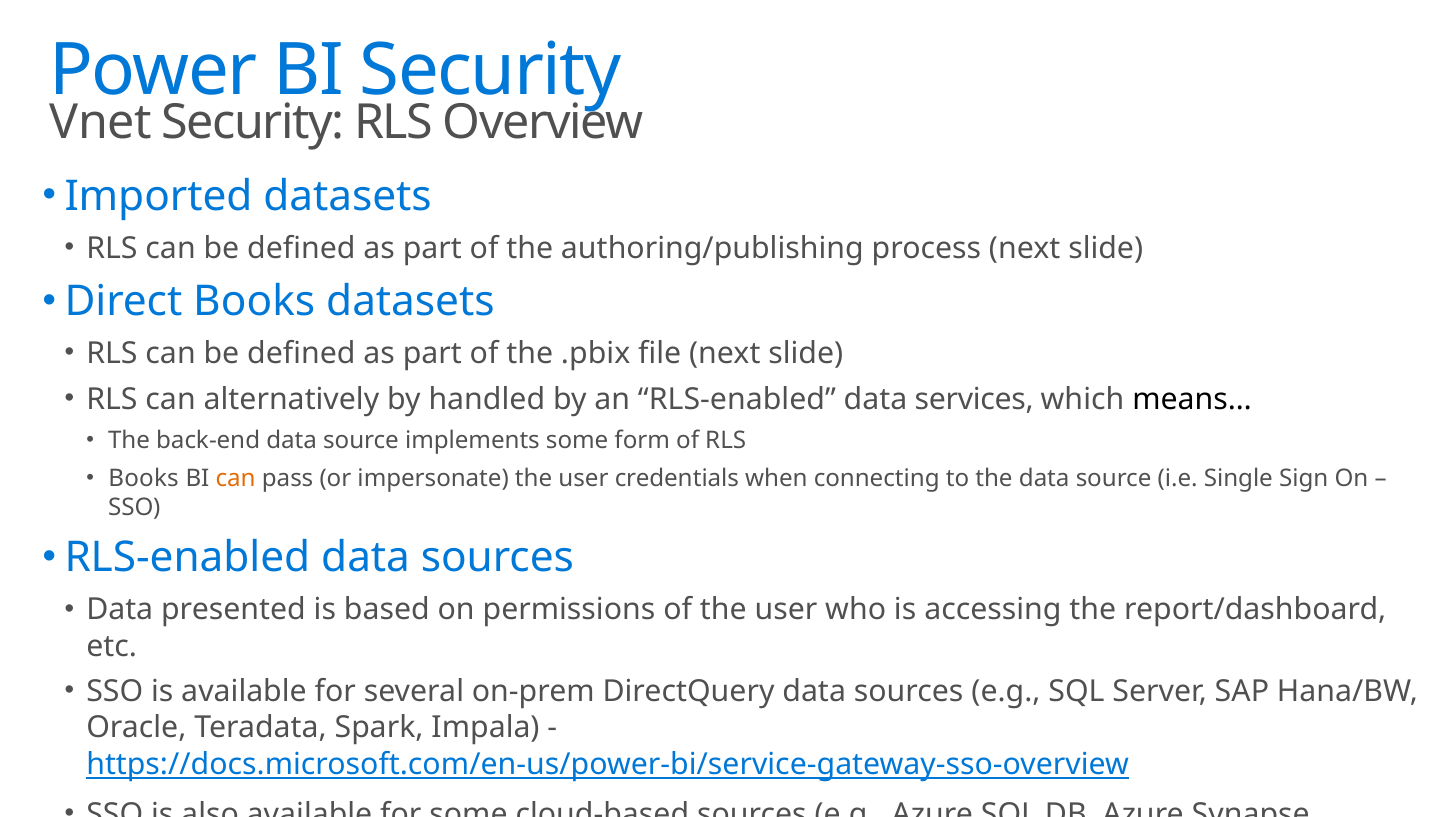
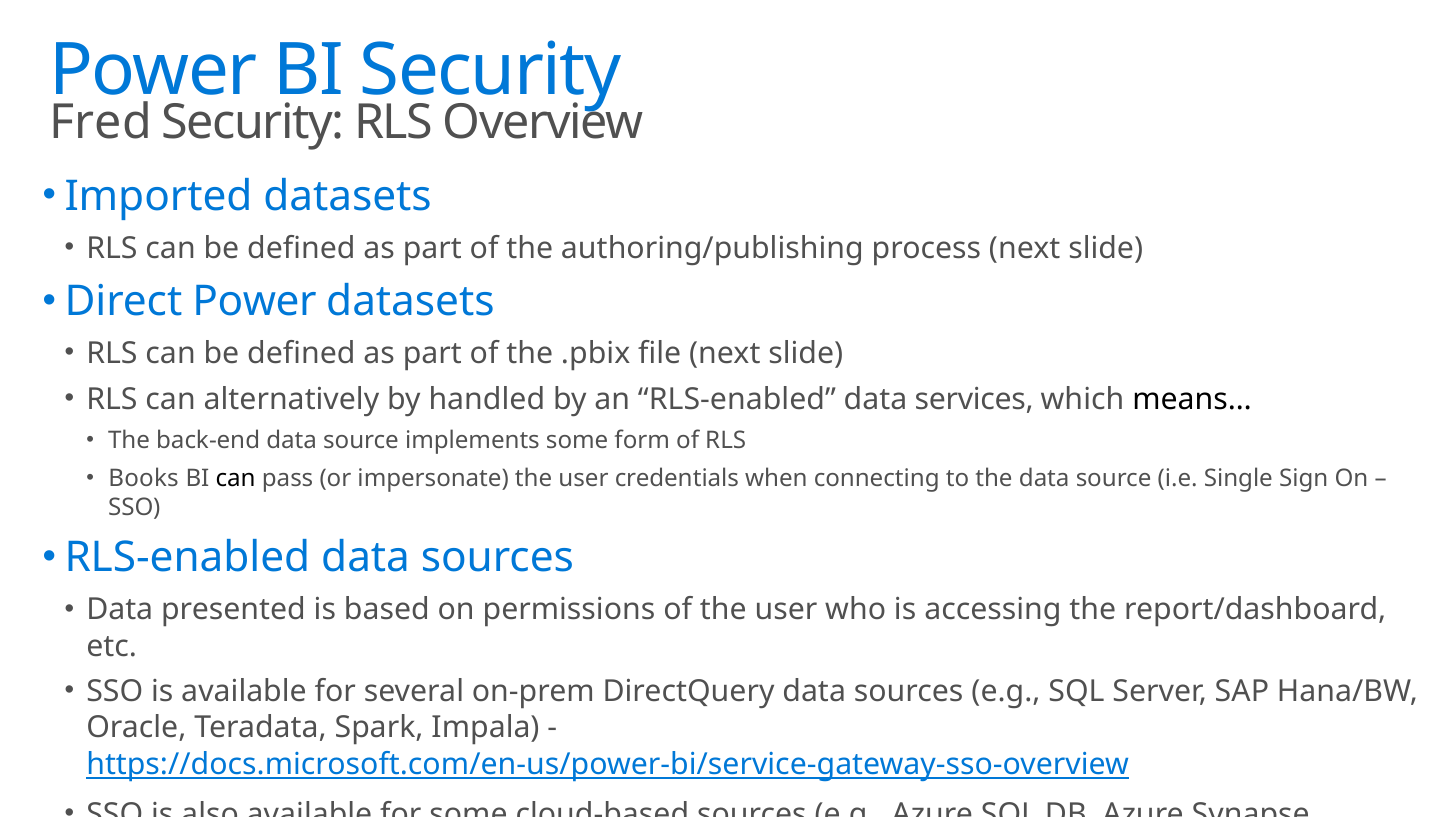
Vnet: Vnet -> Fred
Direct Books: Books -> Power
can at (236, 478) colour: orange -> black
